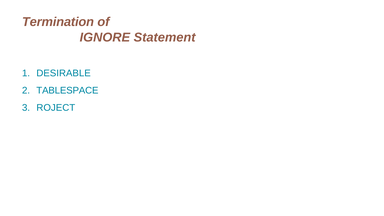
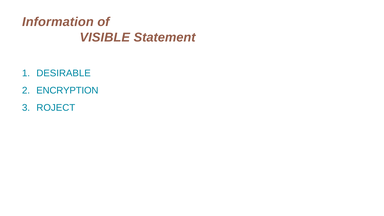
Termination: Termination -> Information
IGNORE: IGNORE -> VISIBLE
TABLESPACE: TABLESPACE -> ENCRYPTION
